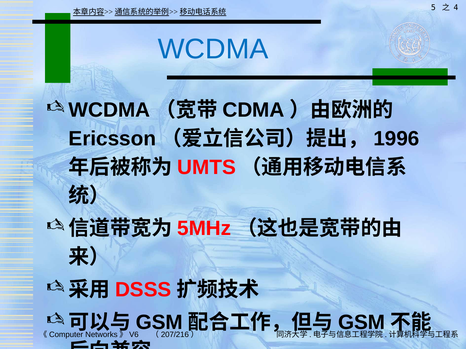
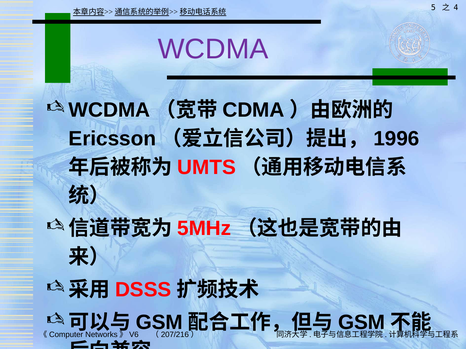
WCDMA colour: blue -> purple
